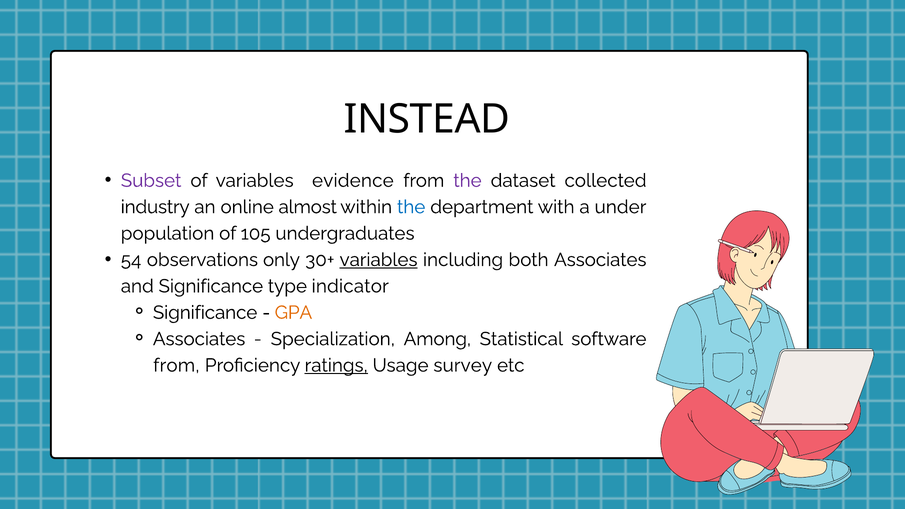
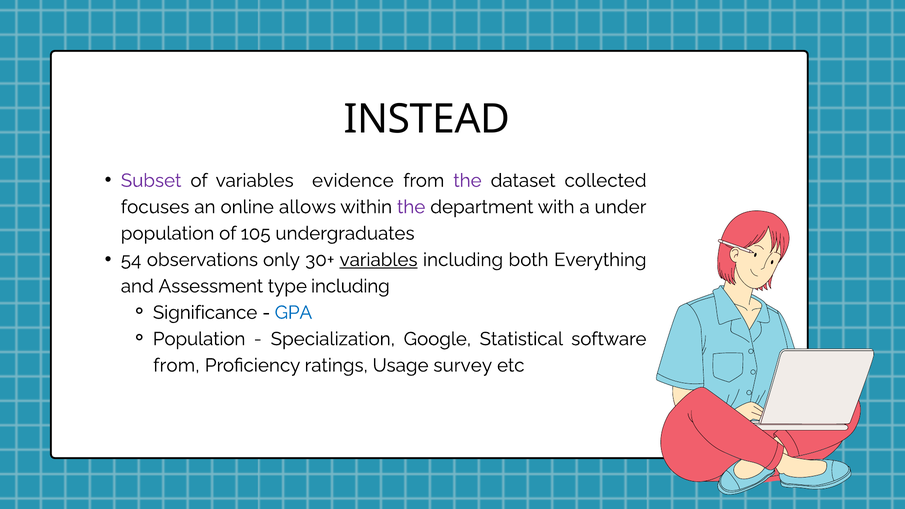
industry: industry -> focuses
almost: almost -> allows
the at (411, 207) colour: blue -> purple
both Associates: Associates -> Everything
and Significance: Significance -> Assessment
type indicator: indicator -> including
GPA colour: orange -> blue
Associates at (199, 339): Associates -> Population
Among: Among -> Google
ratings underline: present -> none
